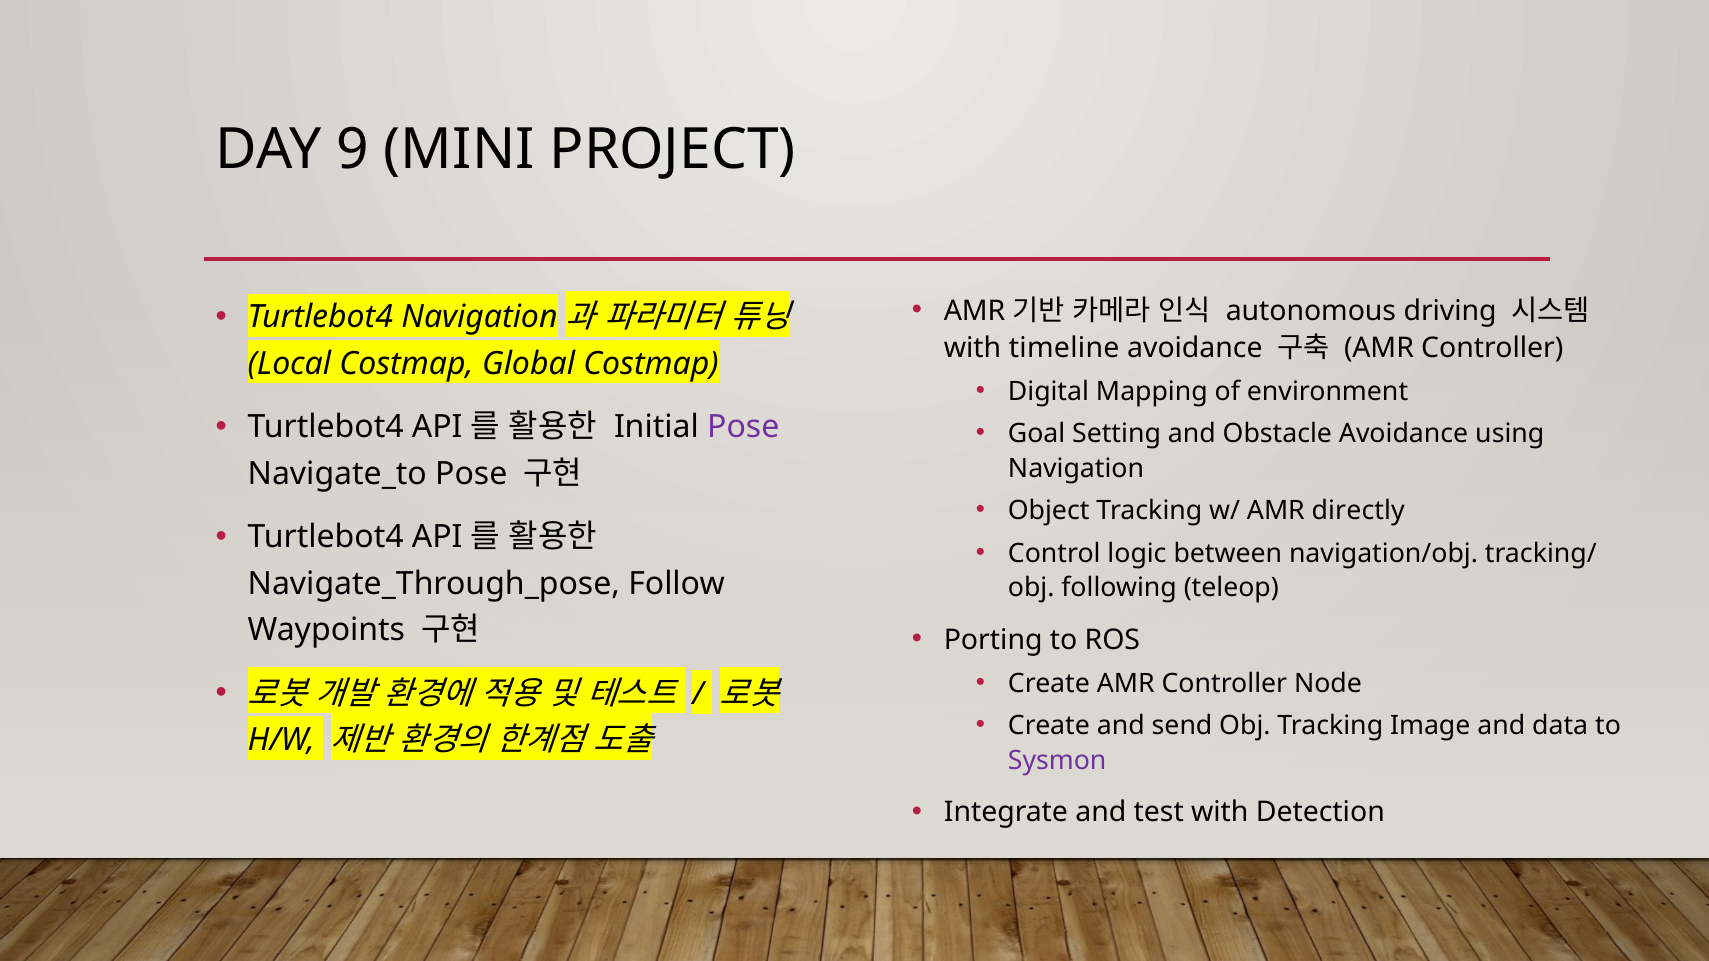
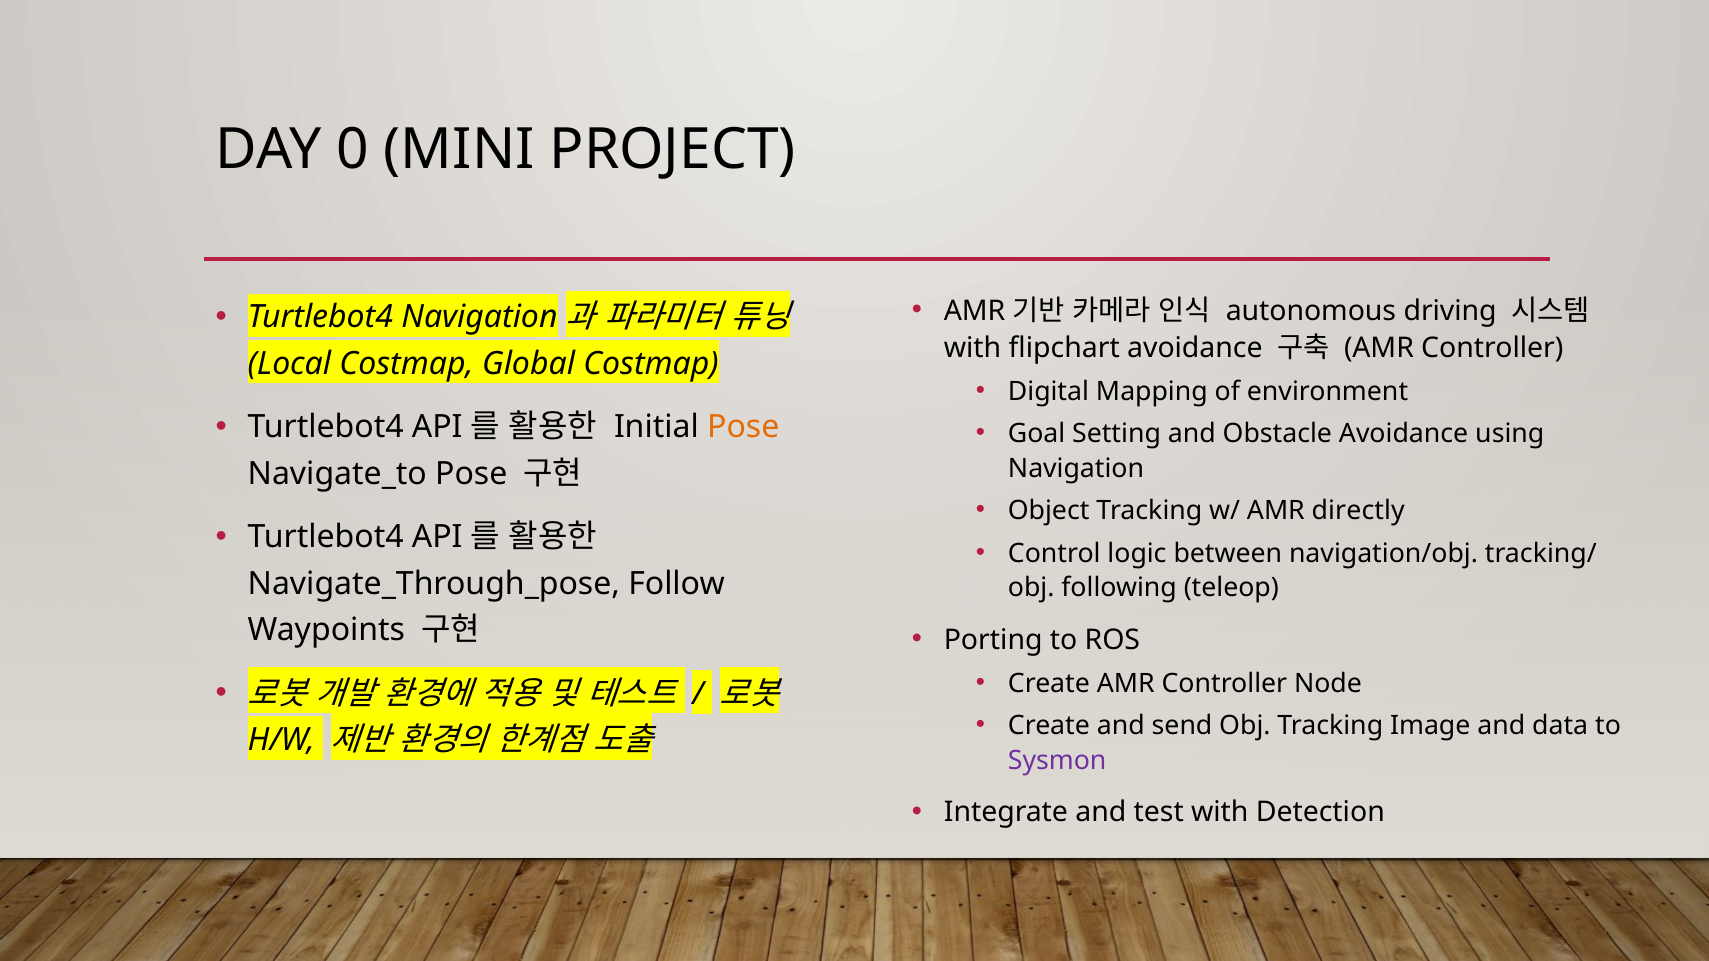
9: 9 -> 0
timeline: timeline -> flipchart
Pose at (743, 427) colour: purple -> orange
